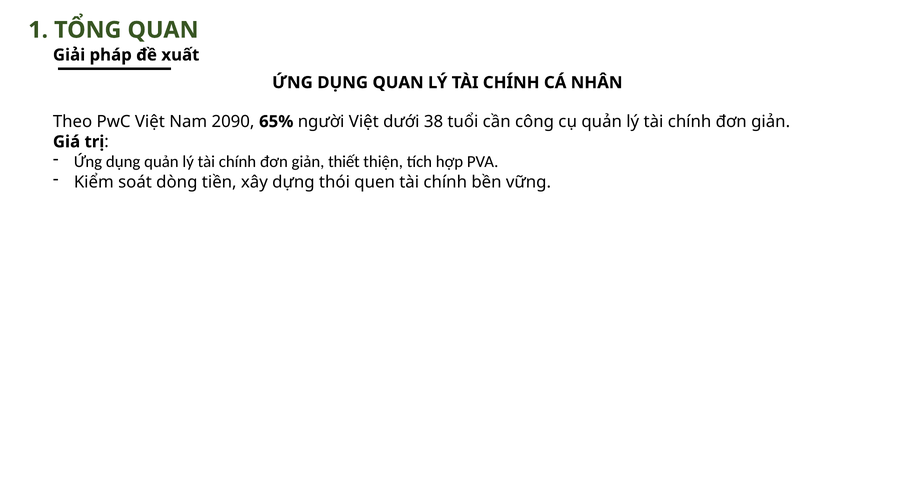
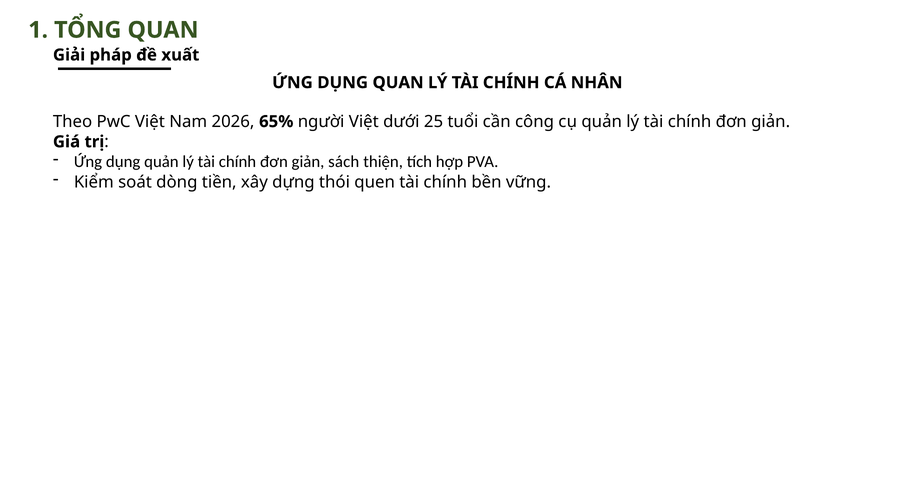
2090: 2090 -> 2026
38: 38 -> 25
thiết: thiết -> sách
